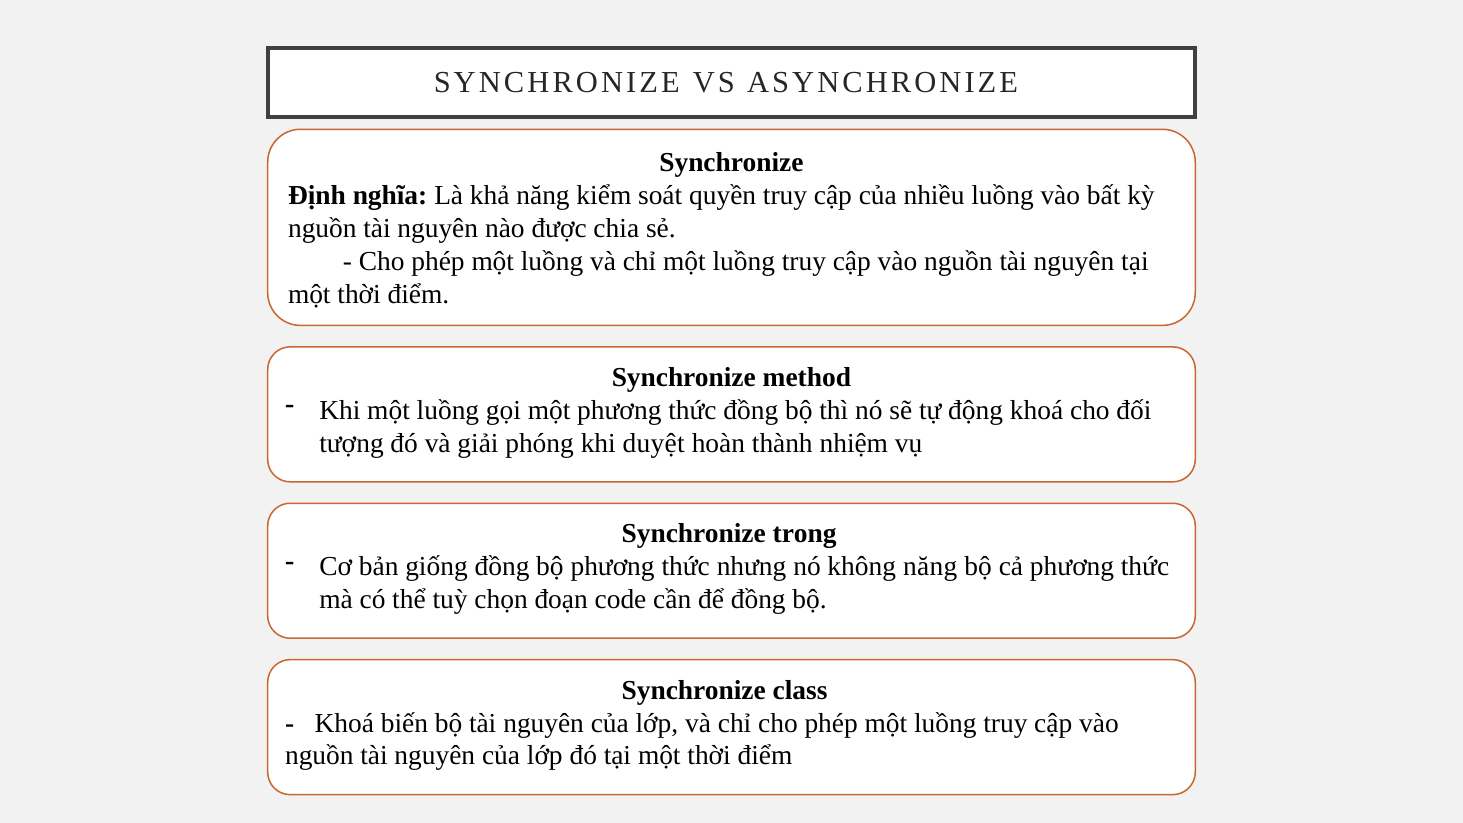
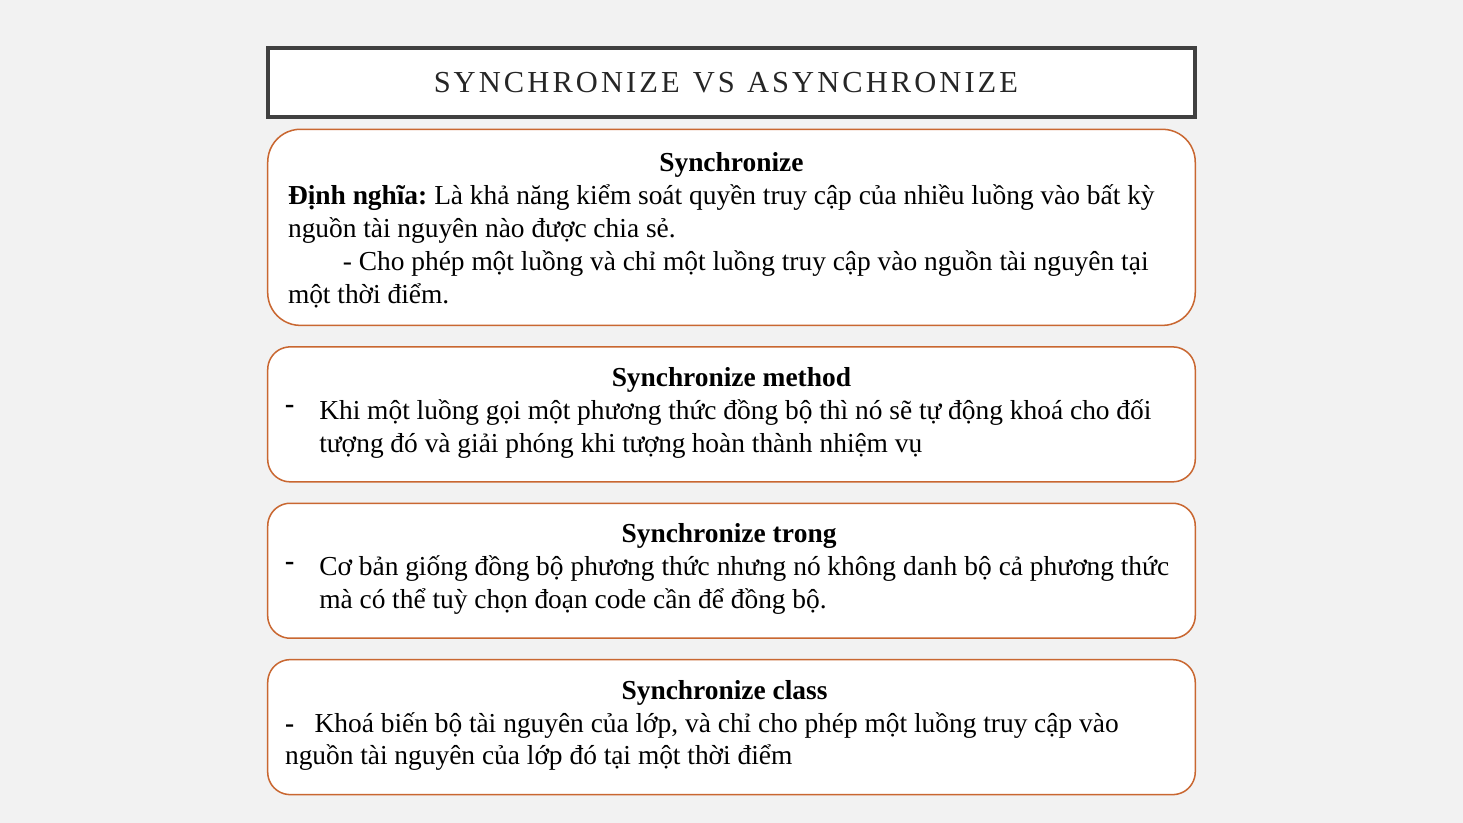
khi duyệt: duyệt -> tượng
không năng: năng -> danh
